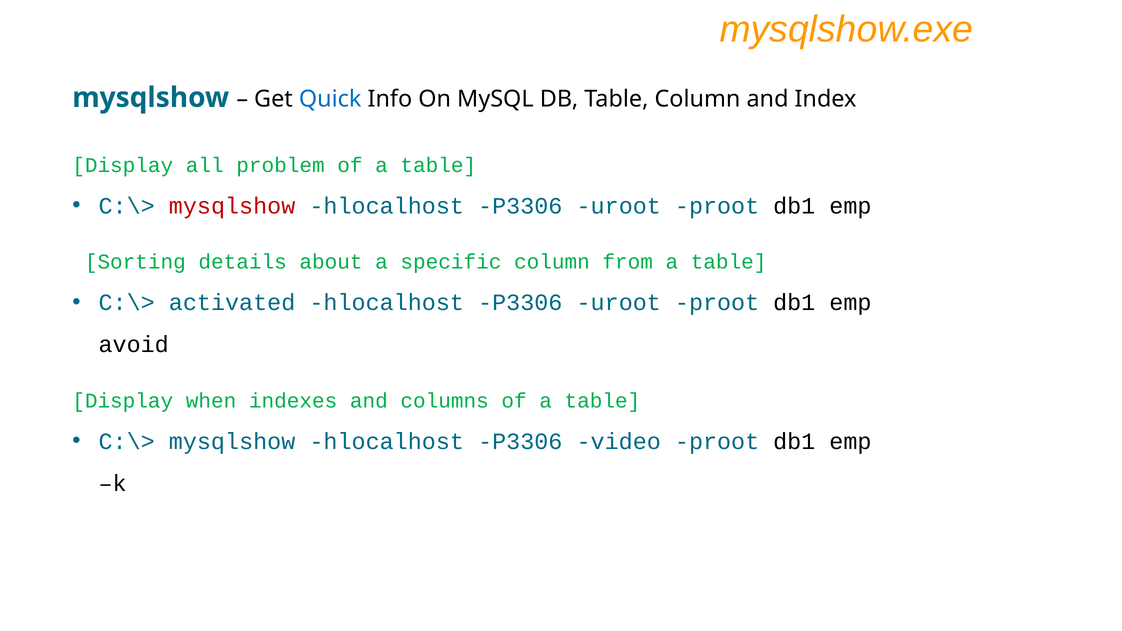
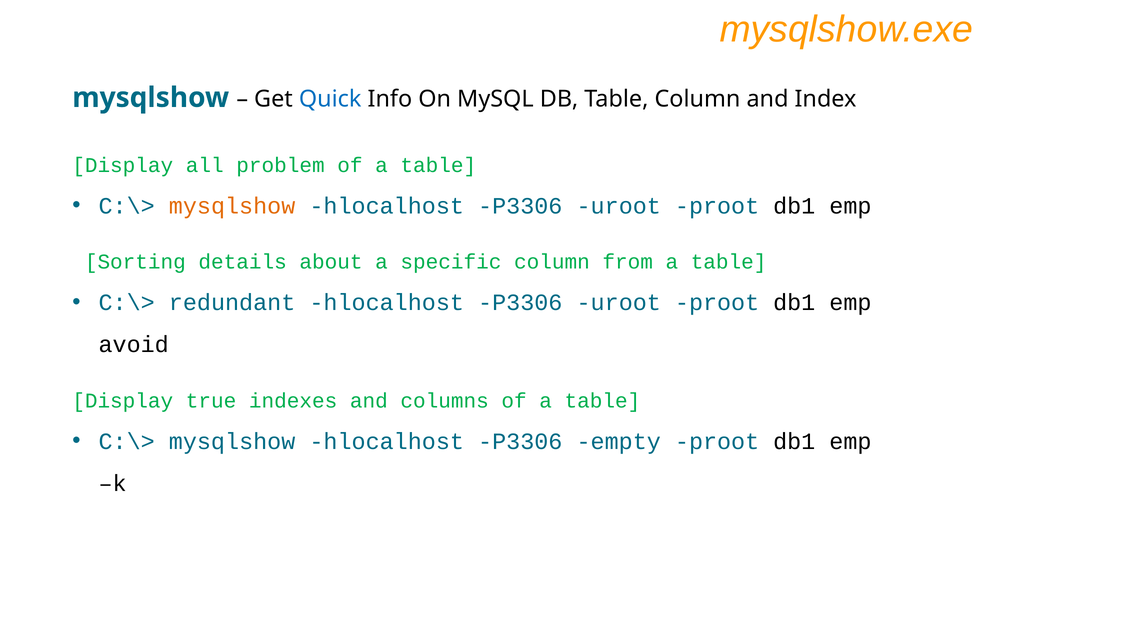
mysqlshow at (232, 206) colour: red -> orange
activated: activated -> redundant
when: when -> true
video: video -> empty
